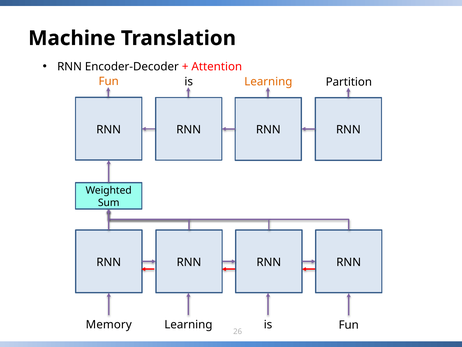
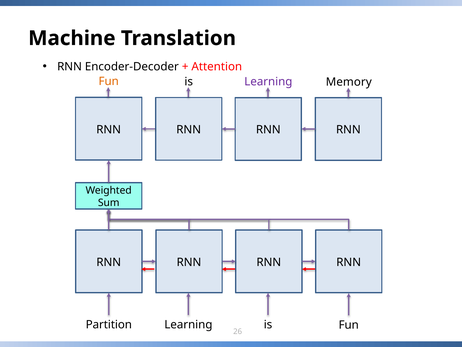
Learning at (268, 82) colour: orange -> purple
Partition: Partition -> Memory
Memory: Memory -> Partition
